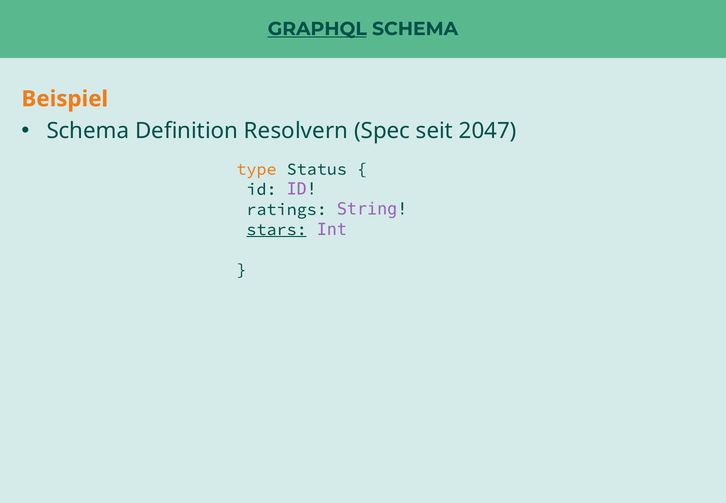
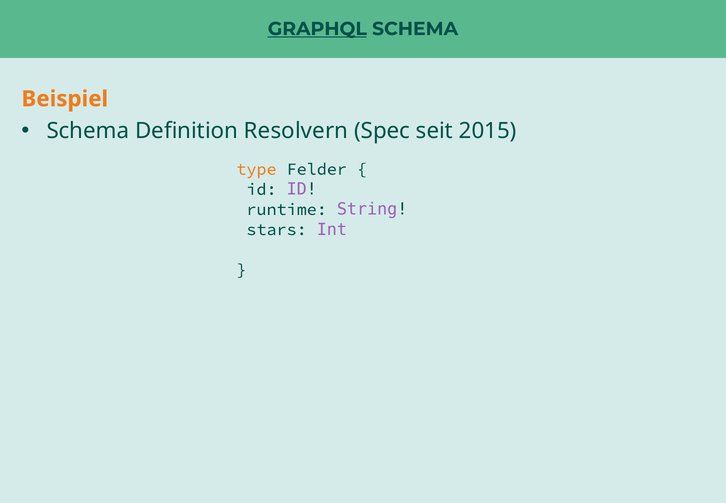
2047: 2047 -> 2015
Status: Status -> Felder
ratings: ratings -> runtime
stars underline: present -> none
